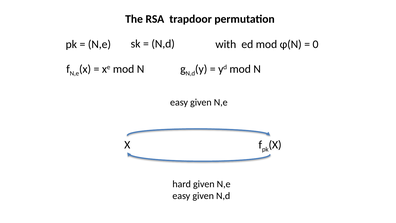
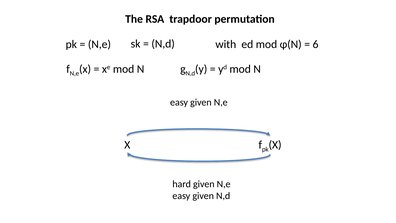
0: 0 -> 6
